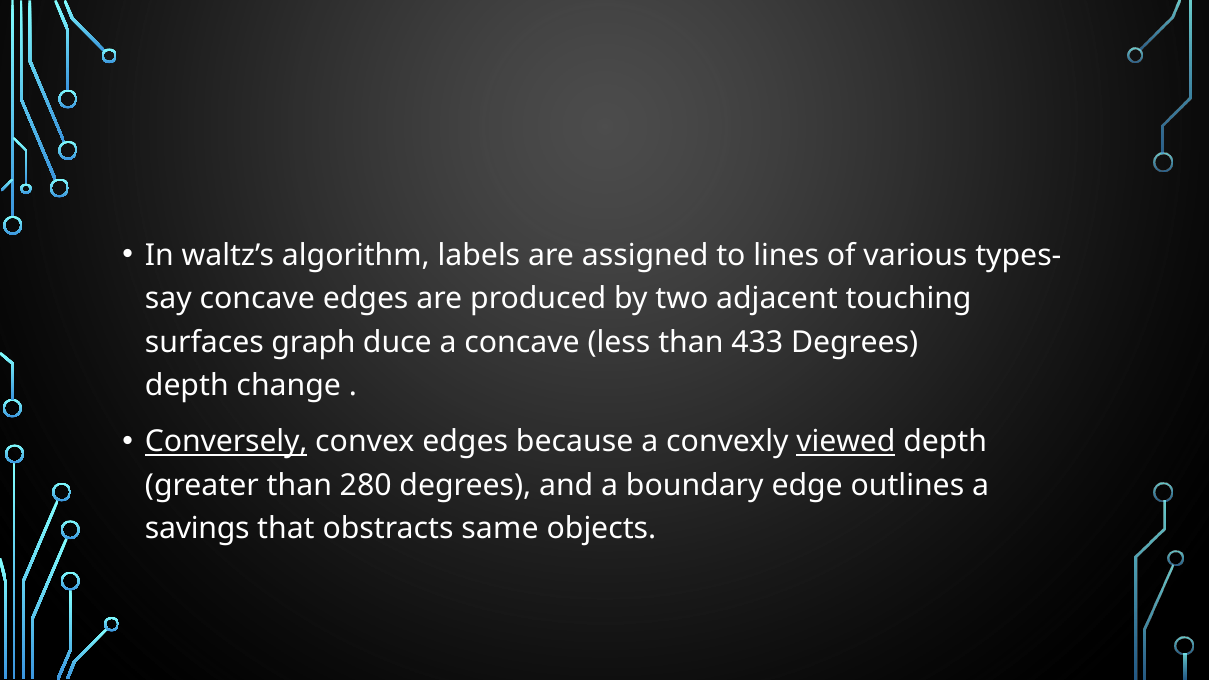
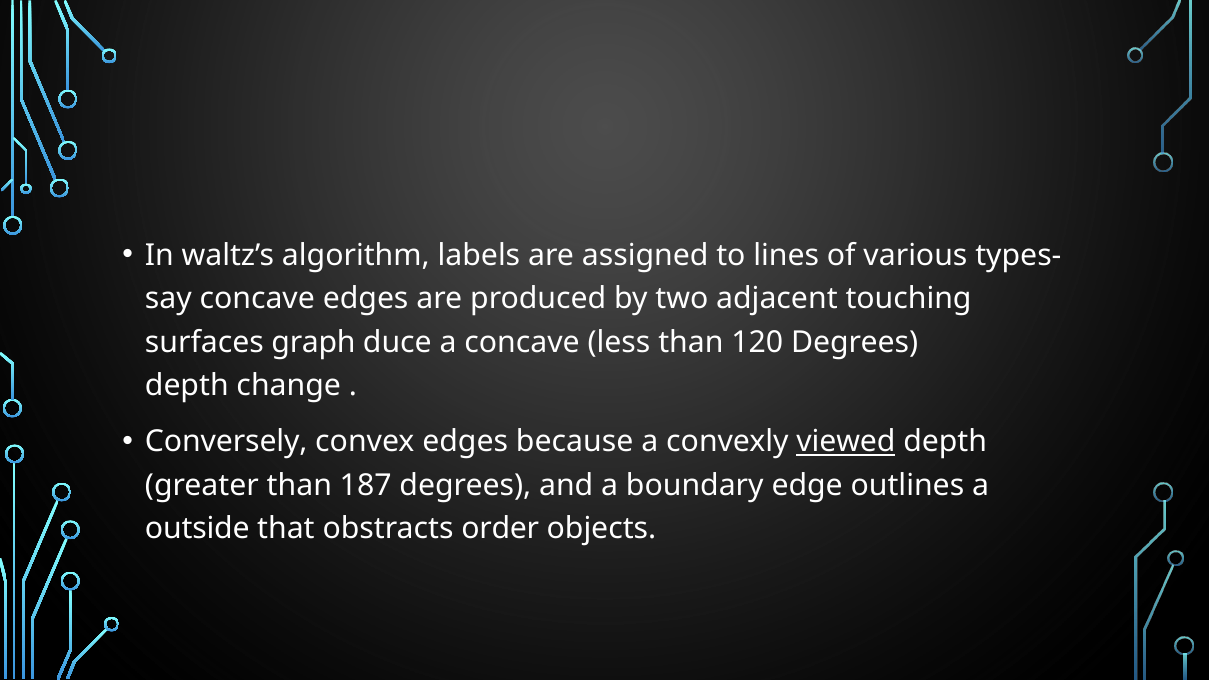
433: 433 -> 120
Conversely underline: present -> none
280: 280 -> 187
savings: savings -> outside
same: same -> order
